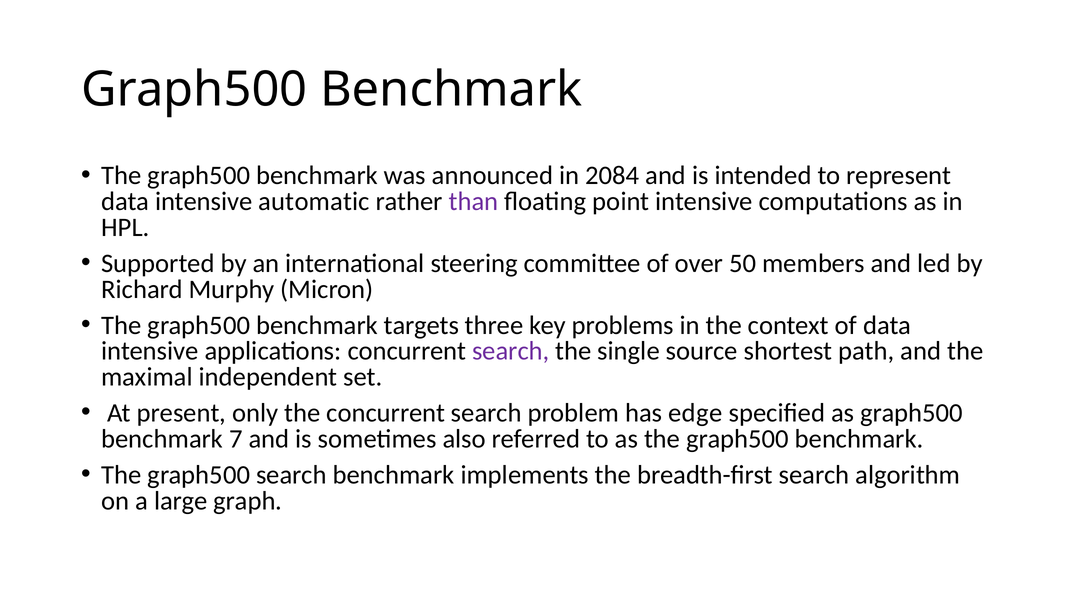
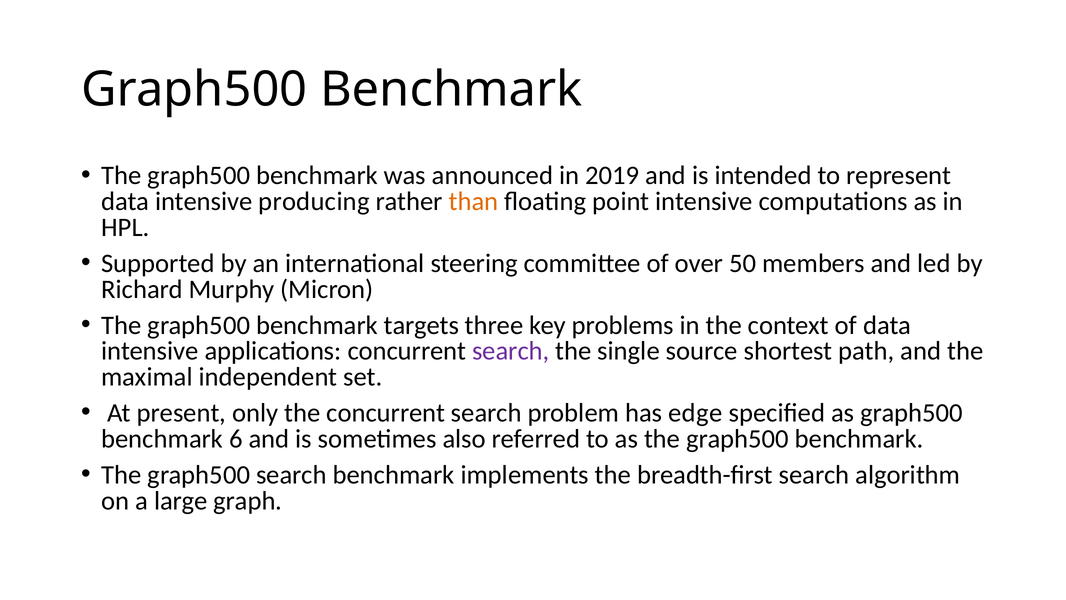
2084: 2084 -> 2019
automatic: automatic -> producing
than colour: purple -> orange
7: 7 -> 6
